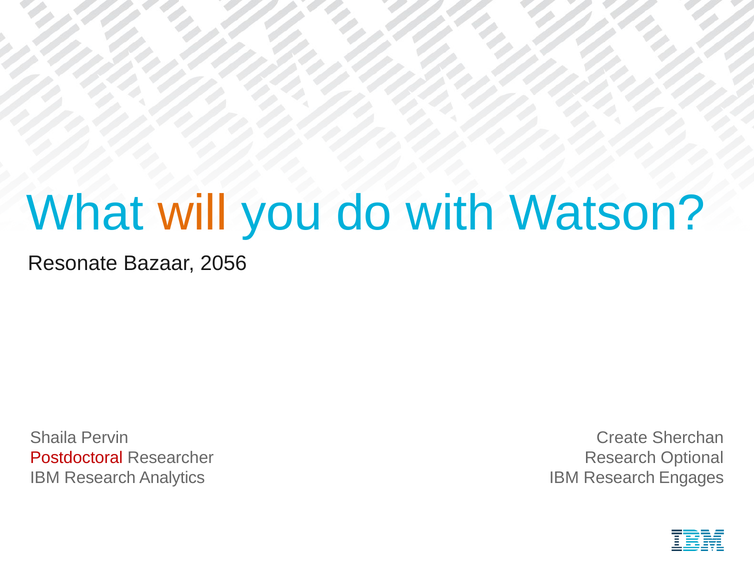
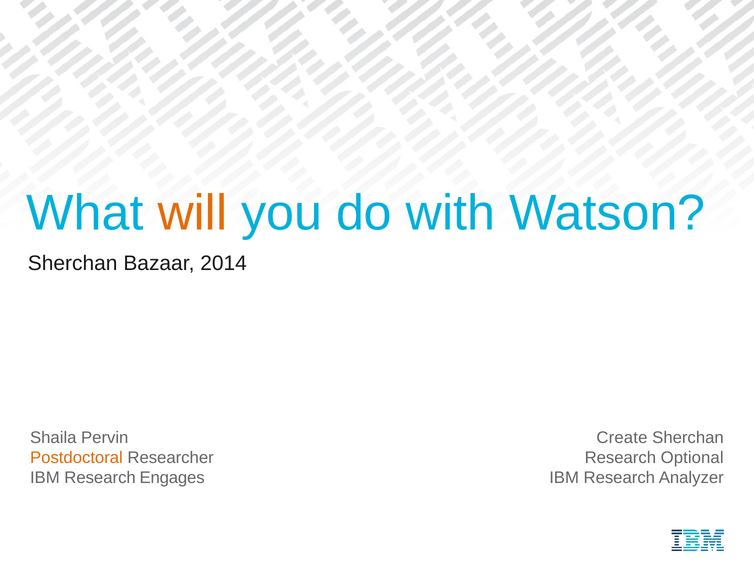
Resonate at (73, 263): Resonate -> Sherchan
2056: 2056 -> 2014
Postdoctoral colour: red -> orange
Analytics: Analytics -> Engages
Engages: Engages -> Analyzer
